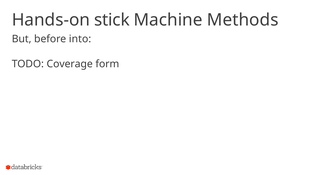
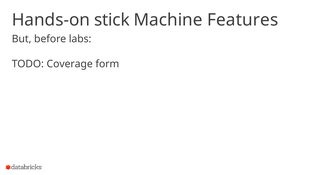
Methods: Methods -> Features
into: into -> labs
